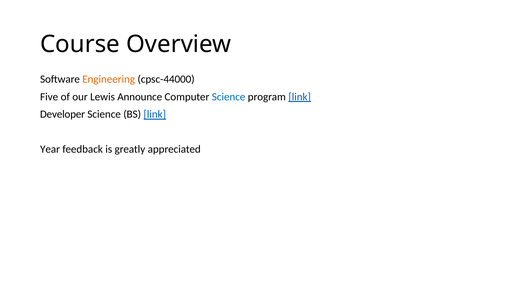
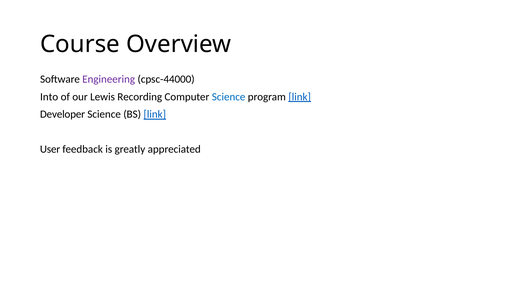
Engineering colour: orange -> purple
Five: Five -> Into
Announce: Announce -> Recording
Year: Year -> User
